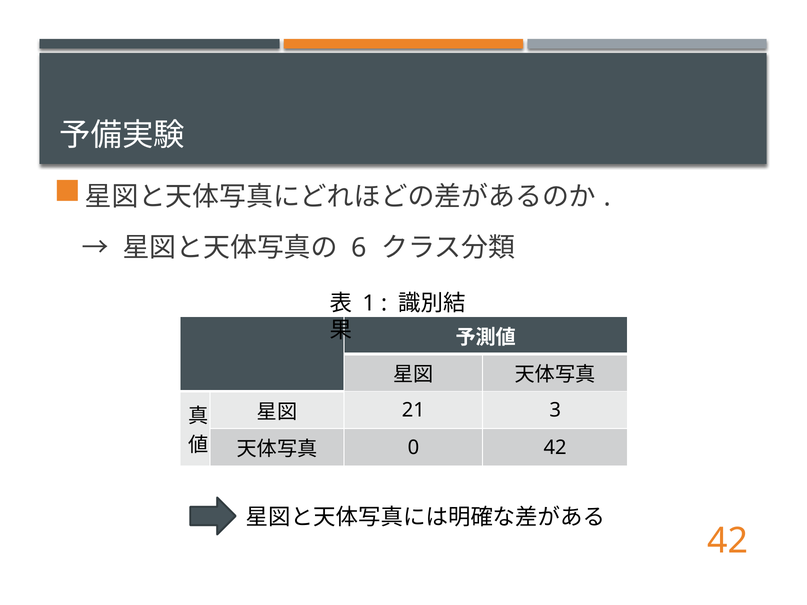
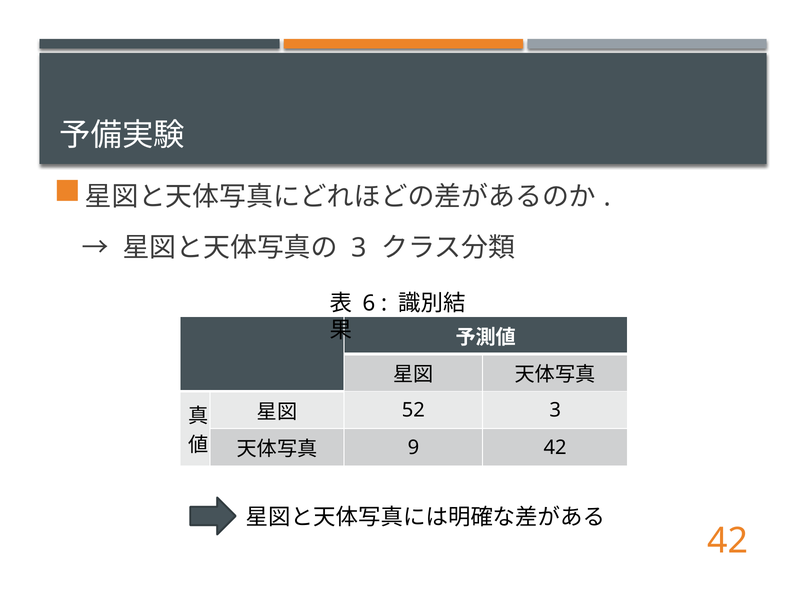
6 at (359, 248): 6 -> 3
1: 1 -> 6
21: 21 -> 52
0: 0 -> 9
